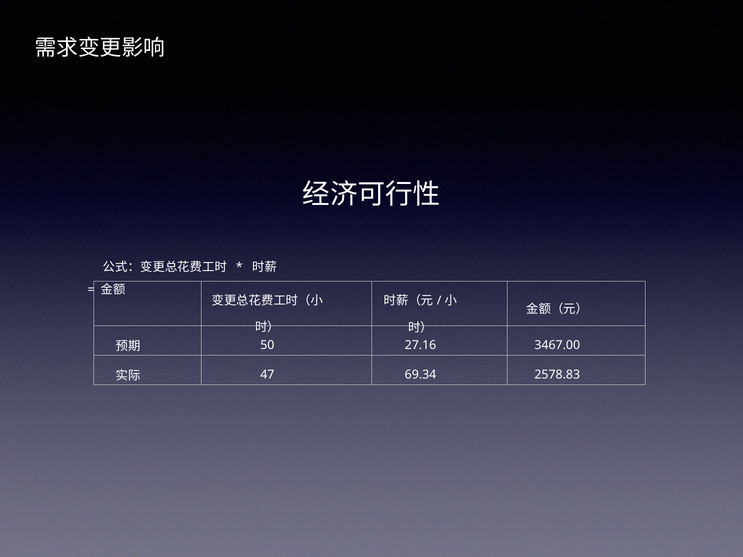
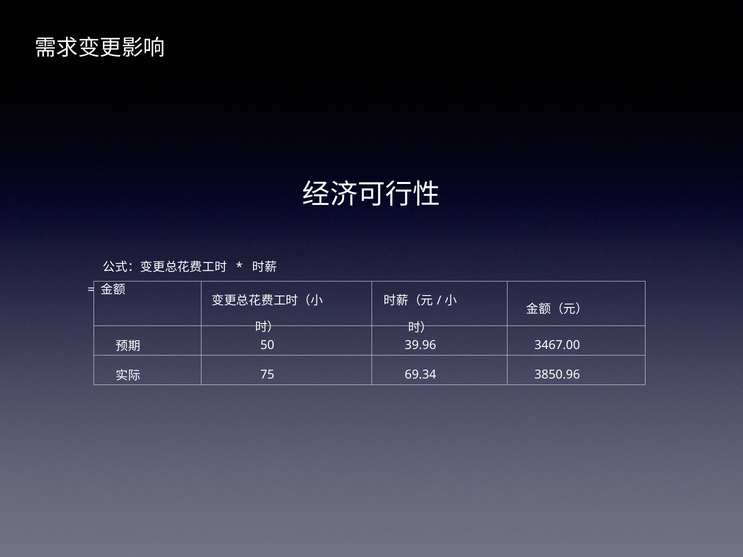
27.16: 27.16 -> 39.96
47: 47 -> 75
2578.83: 2578.83 -> 3850.96
